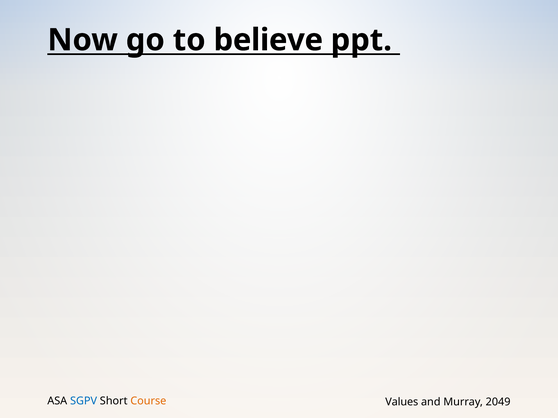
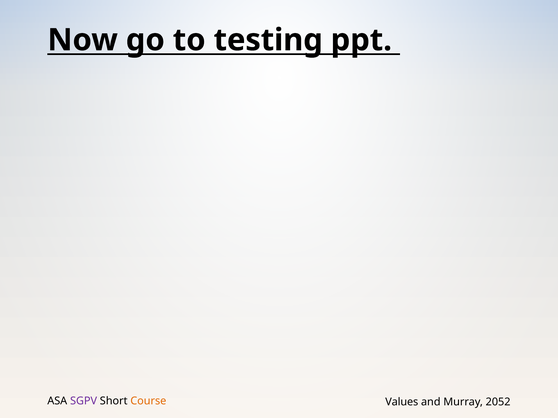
believe: believe -> testing
SGPV colour: blue -> purple
2049: 2049 -> 2052
